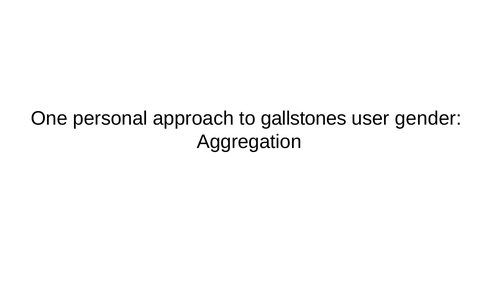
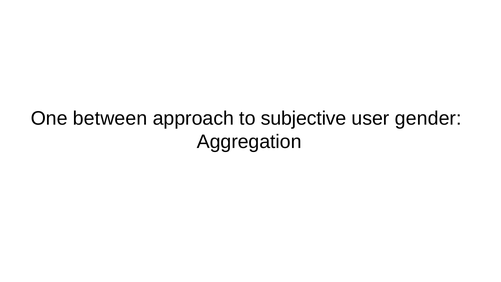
personal: personal -> between
gallstones: gallstones -> subjective
